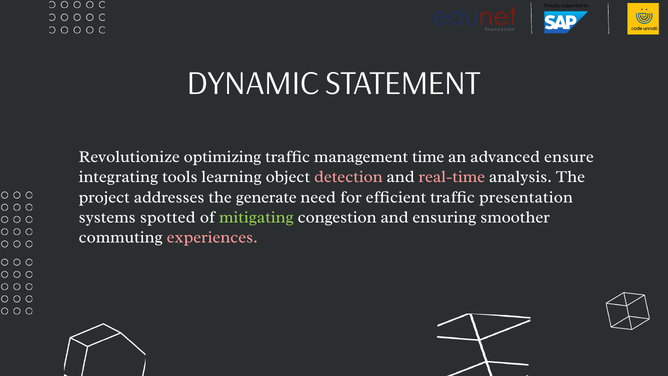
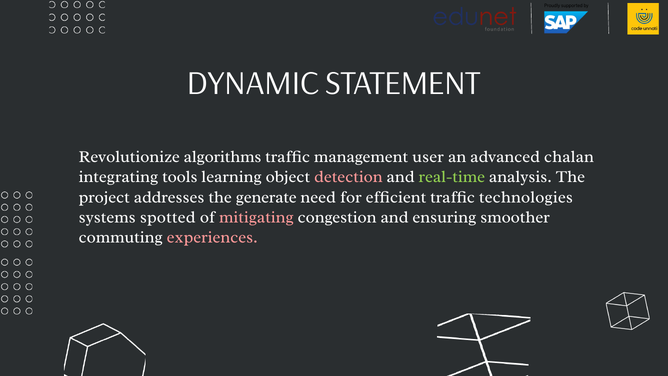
optimizing: optimizing -> algorithms
time: time -> user
ensure: ensure -> chalan
real-time colour: pink -> light green
presentation: presentation -> technologies
mitigating colour: light green -> pink
